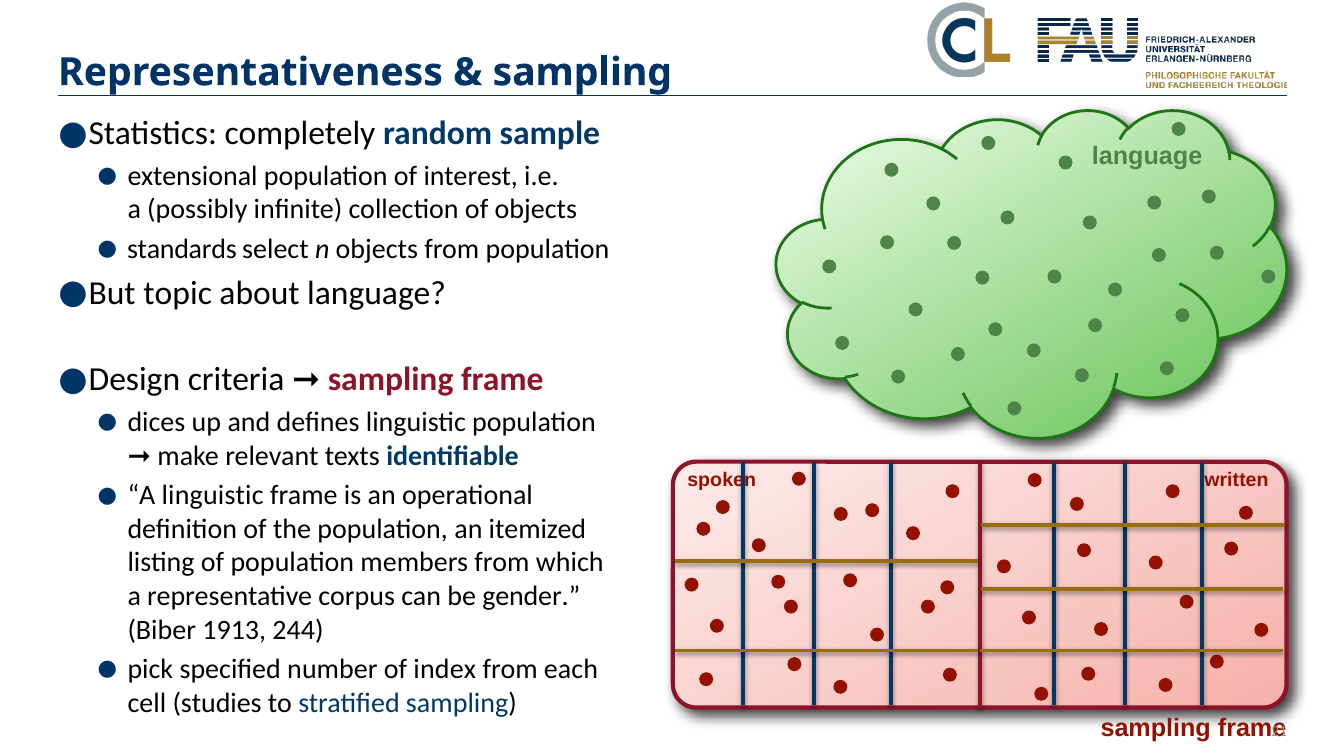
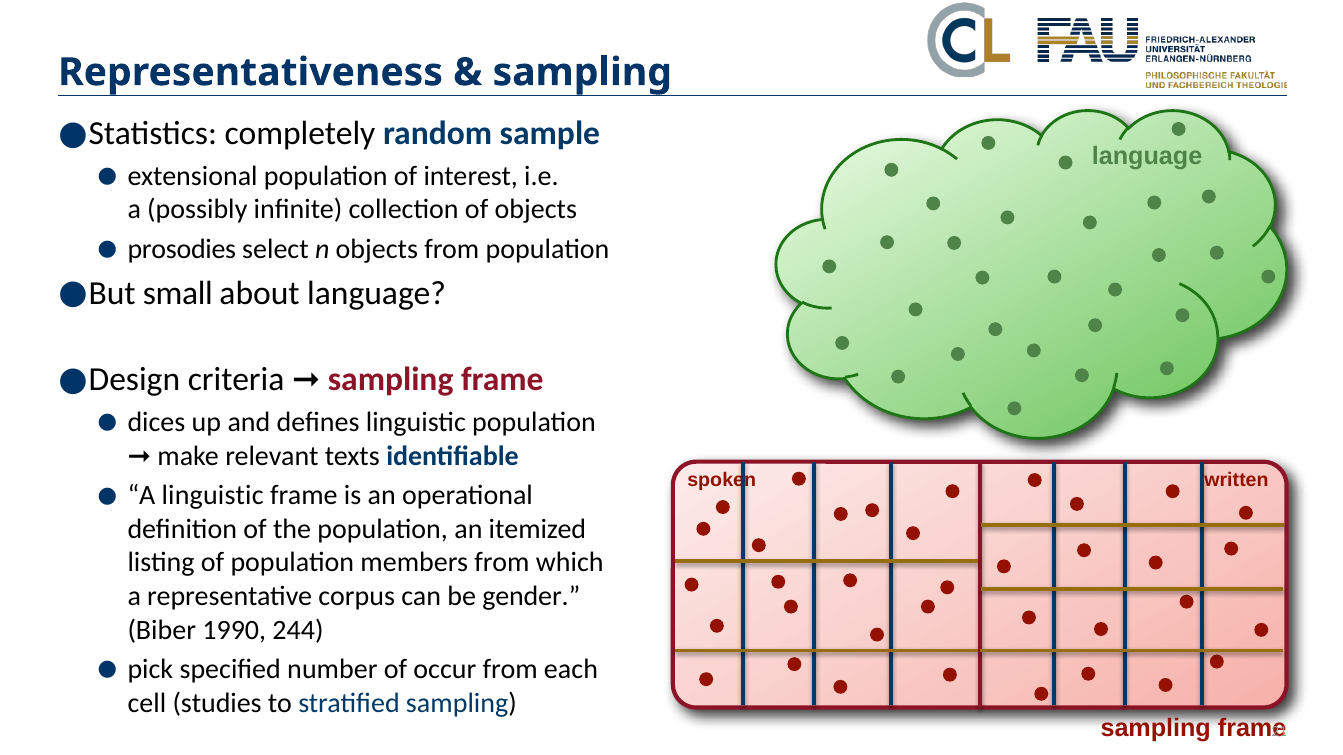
standards: standards -> prosodies
topic: topic -> small
1913: 1913 -> 1990
index: index -> occur
